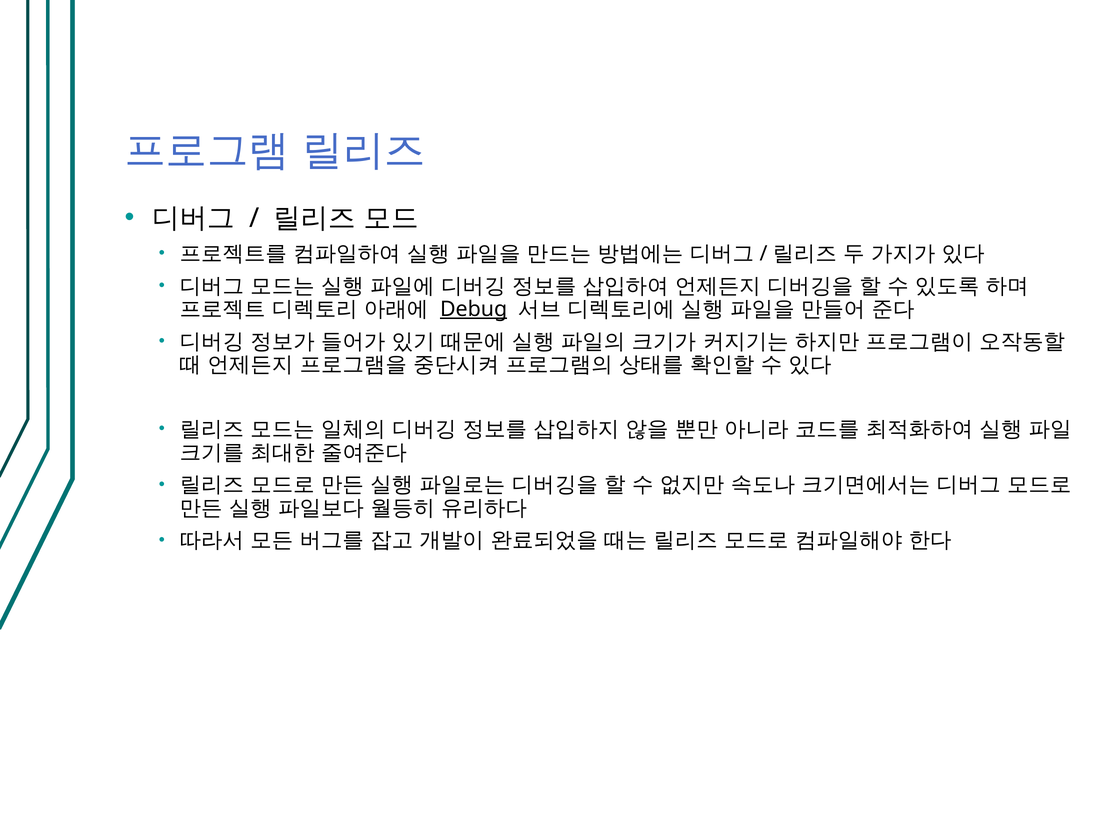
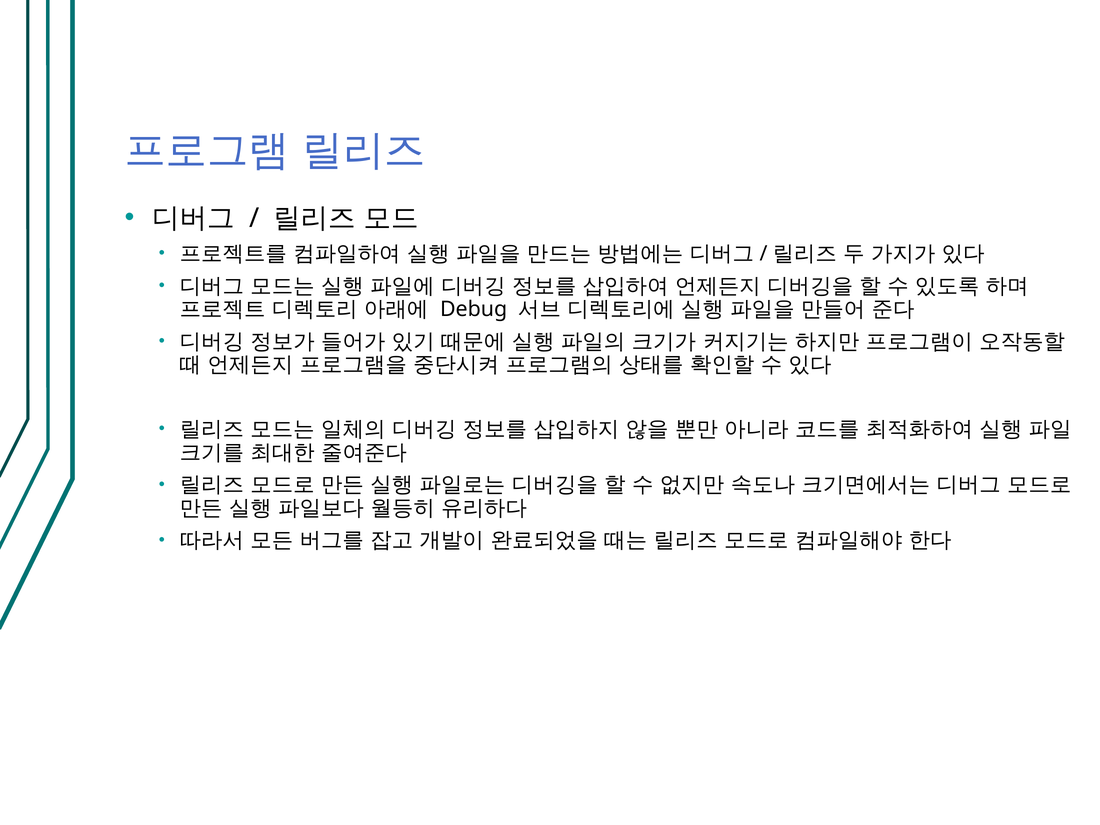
Debug underline: present -> none
